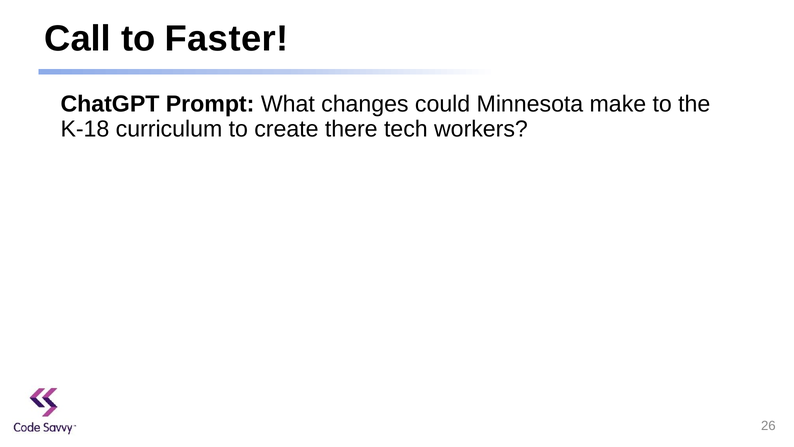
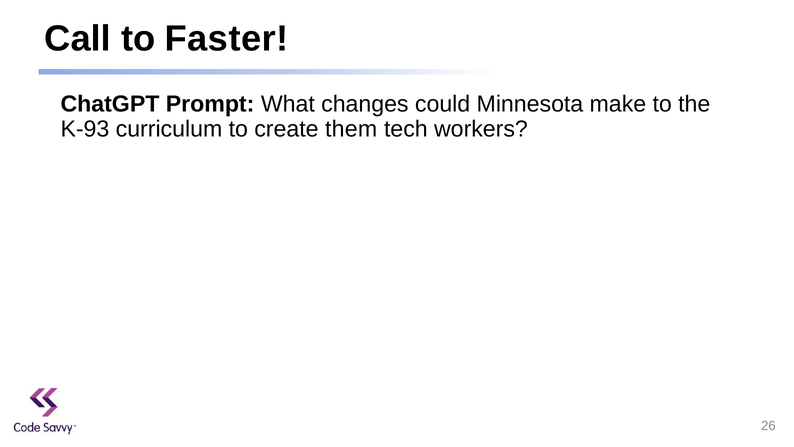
K-18: K-18 -> K-93
there: there -> them
